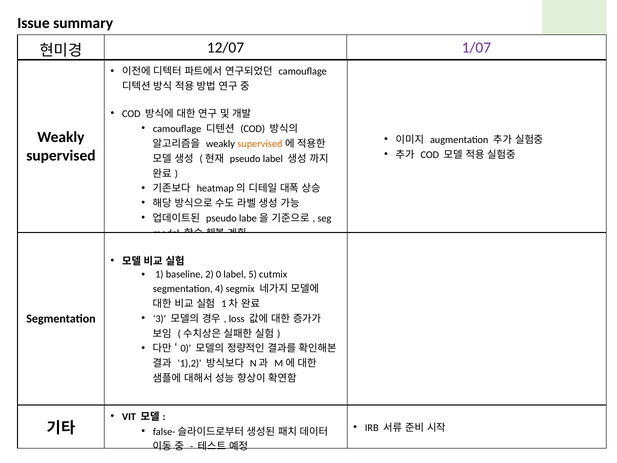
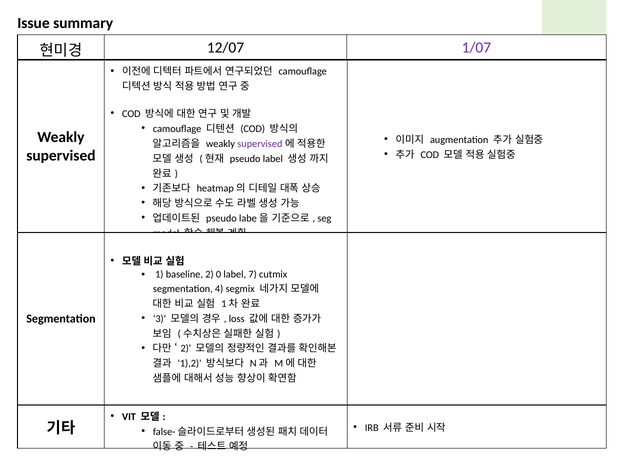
supervised at (260, 144) colour: orange -> purple
5: 5 -> 7
0 at (186, 348): 0 -> 2
